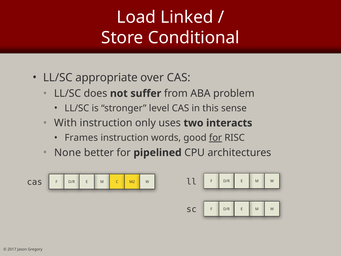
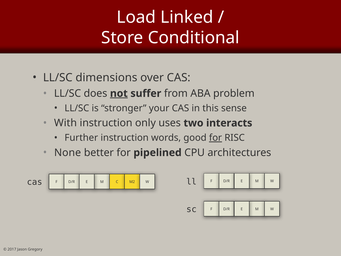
appropriate: appropriate -> dimensions
not underline: none -> present
level: level -> your
Frames: Frames -> Further
